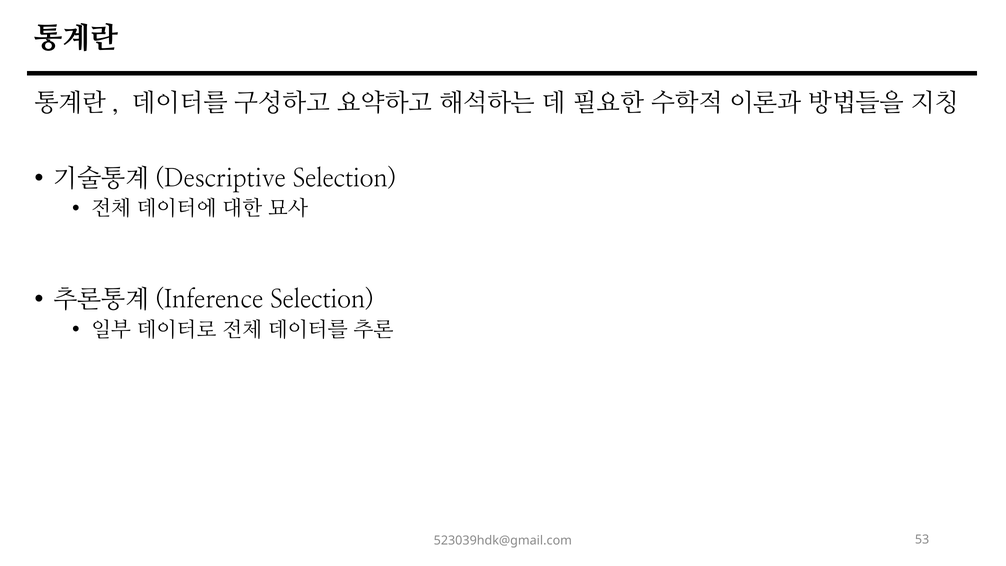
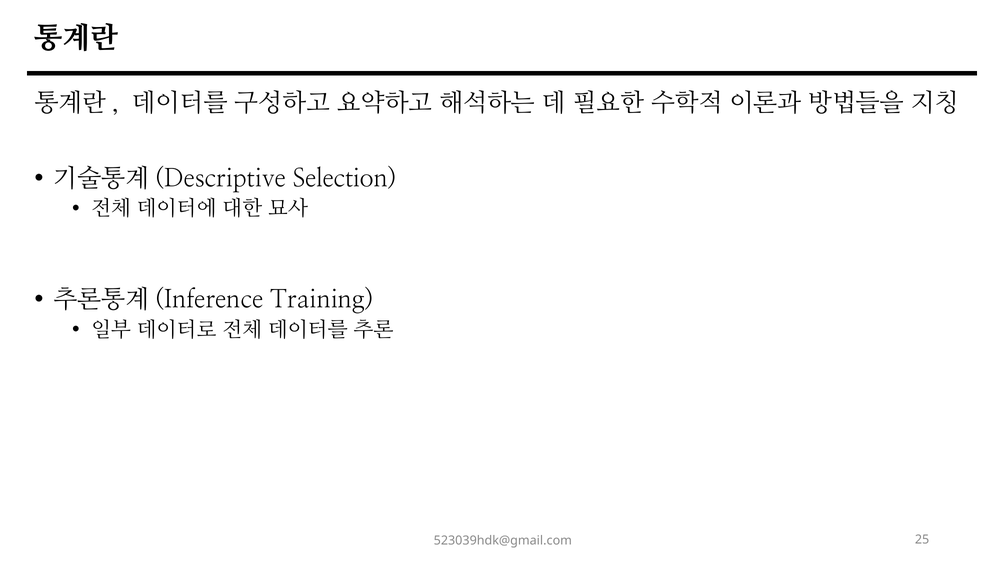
Selection at (322, 300): Selection -> Training
53: 53 -> 25
